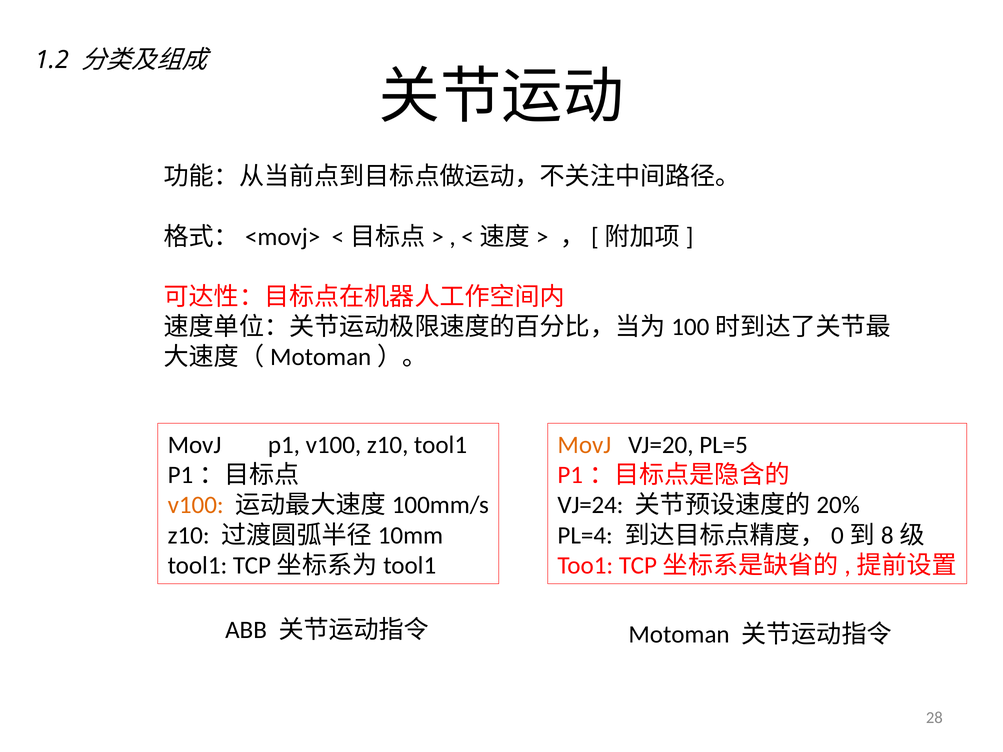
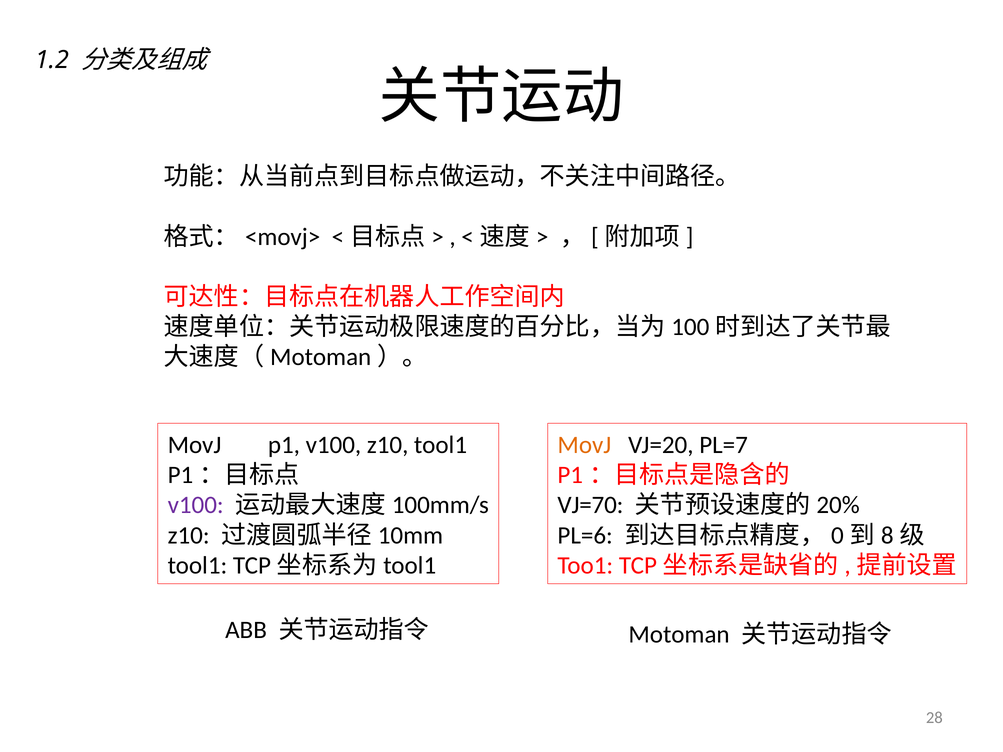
PL=5: PL=5 -> PL=7
v100 at (196, 505) colour: orange -> purple
VJ=24: VJ=24 -> VJ=70
PL=4: PL=4 -> PL=6
